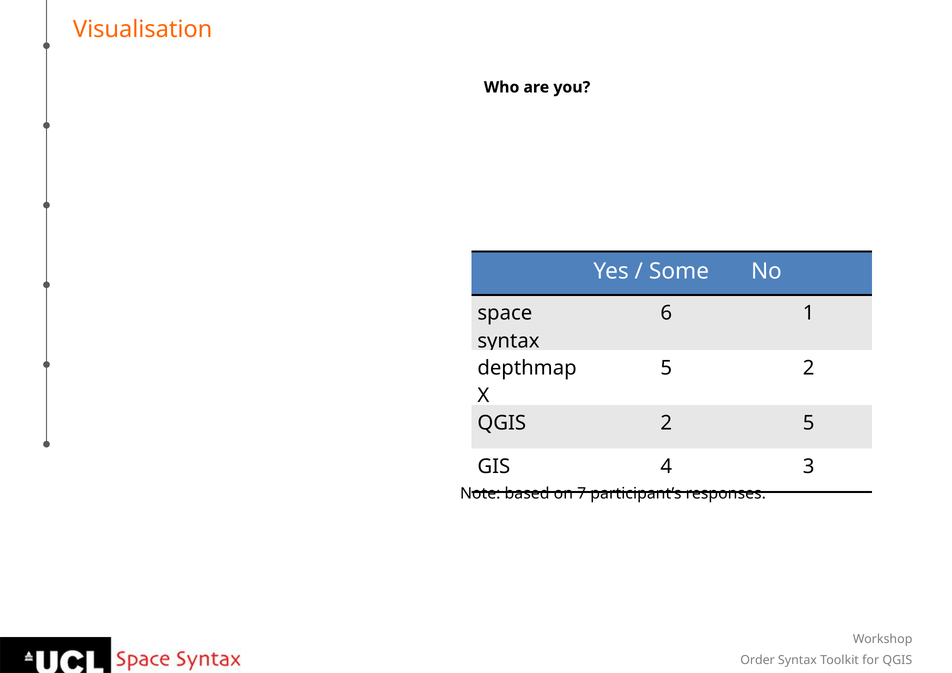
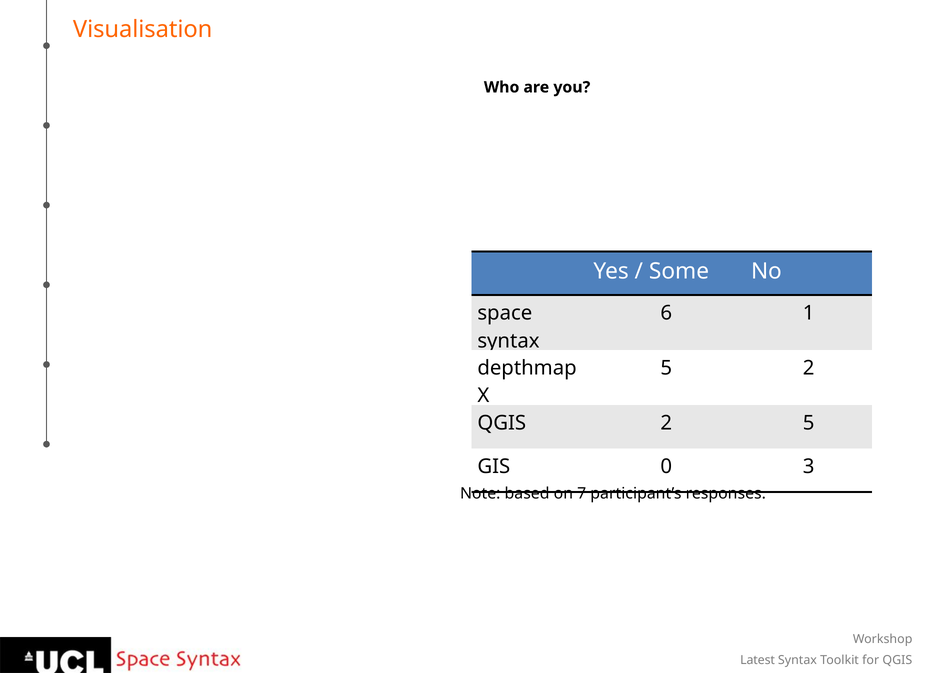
4: 4 -> 0
Order: Order -> Latest
